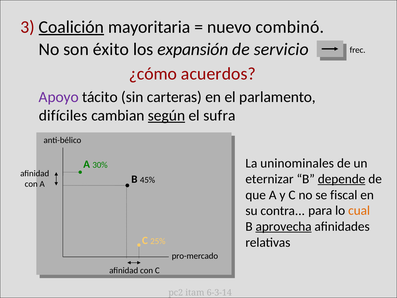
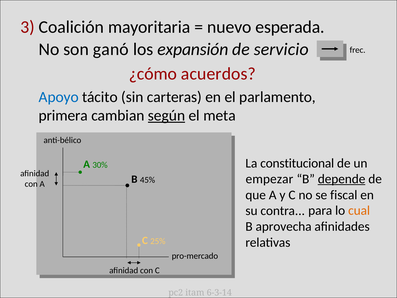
Coalición underline: present -> none
combinó: combinó -> esperada
éxito: éxito -> ganó
Apoyo colour: purple -> blue
difíciles: difíciles -> primera
sufra: sufra -> meta
uninominales: uninominales -> constitucional
eternizar: eternizar -> empezar
aprovecha underline: present -> none
